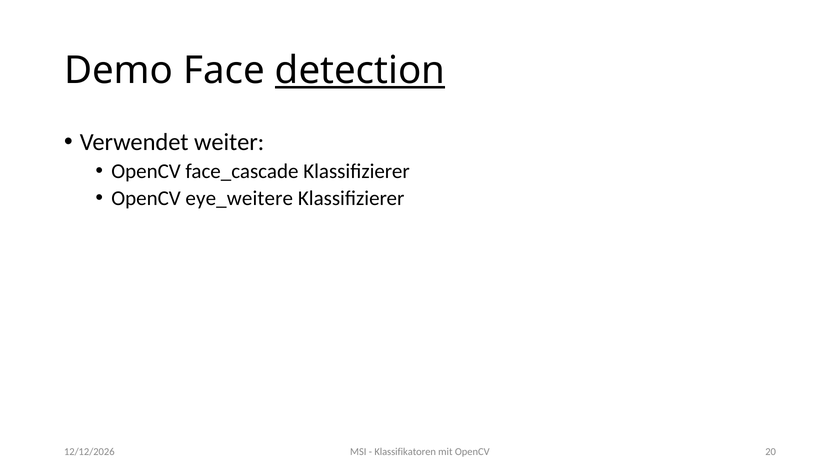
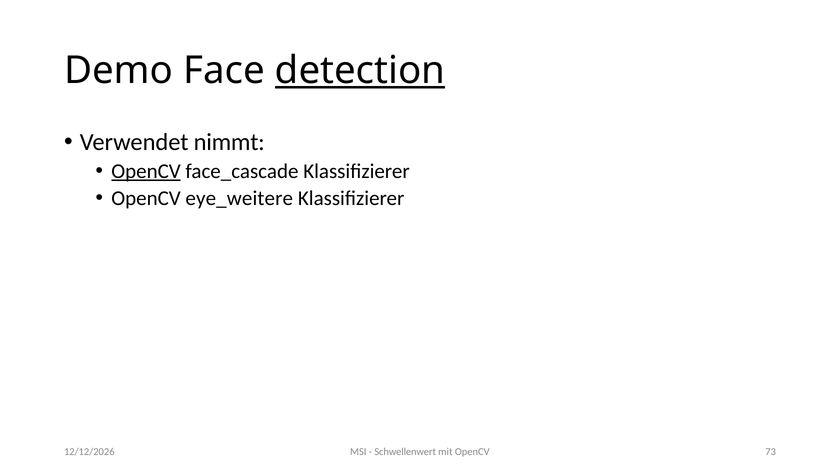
weiter: weiter -> nimmt
OpenCV at (146, 171) underline: none -> present
Klassifikatoren: Klassifikatoren -> Schwellenwert
20: 20 -> 73
